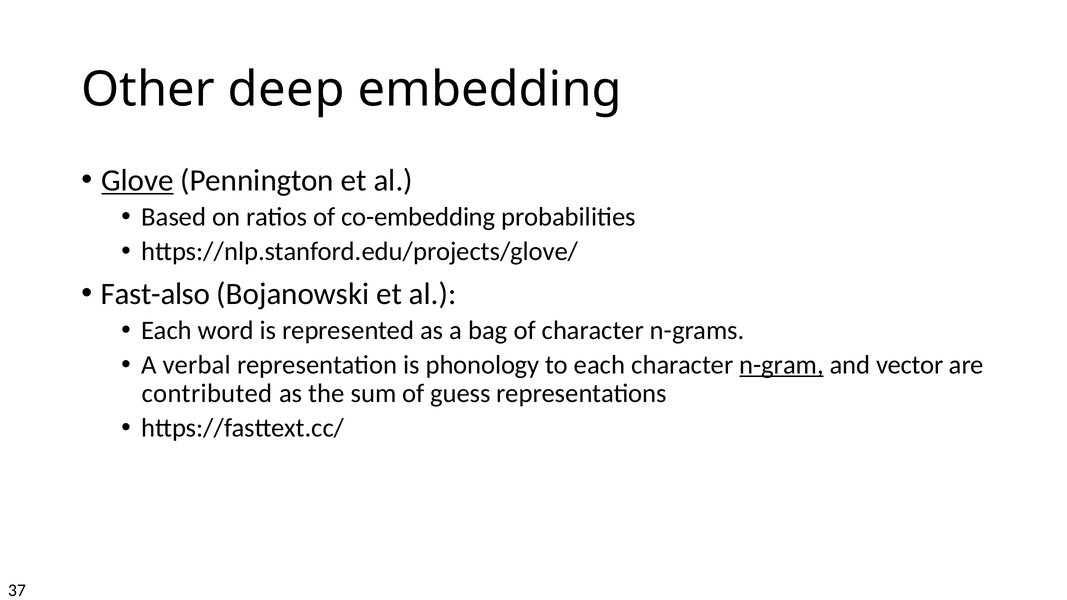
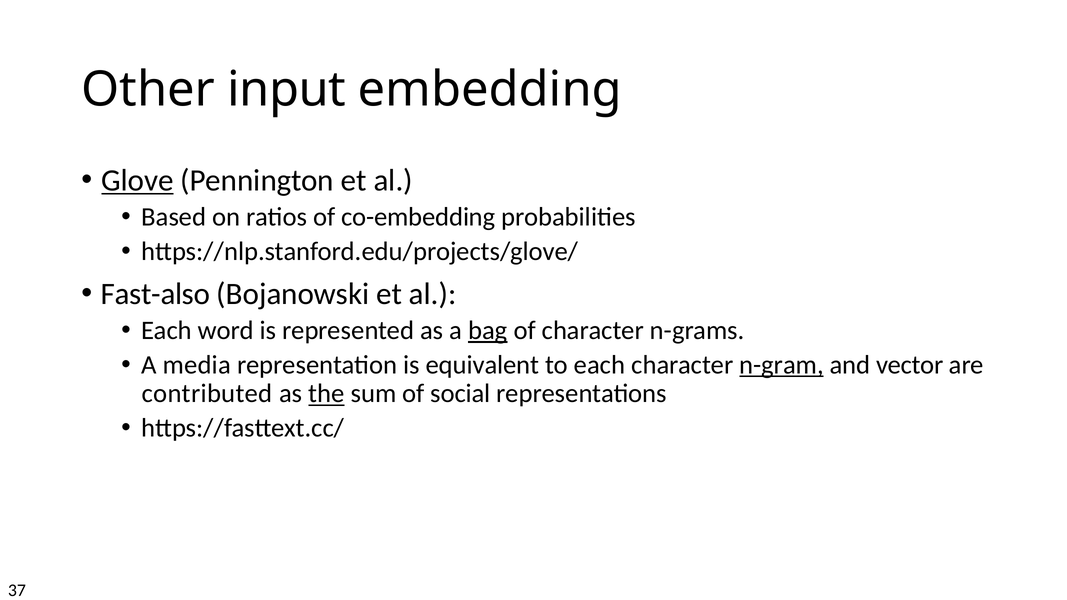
deep: deep -> input
bag underline: none -> present
verbal: verbal -> media
phonology: phonology -> equivalent
the underline: none -> present
guess: guess -> social
